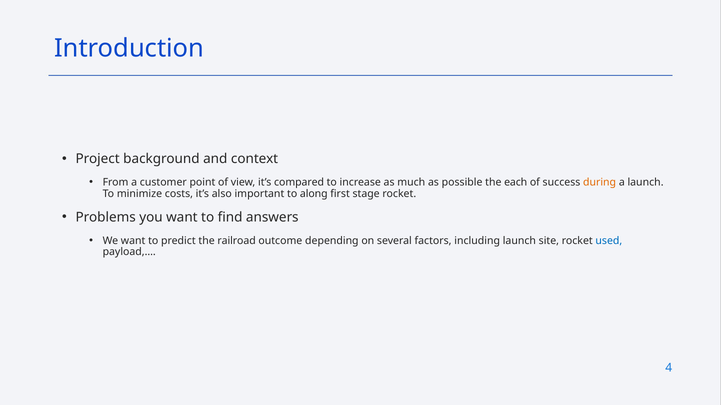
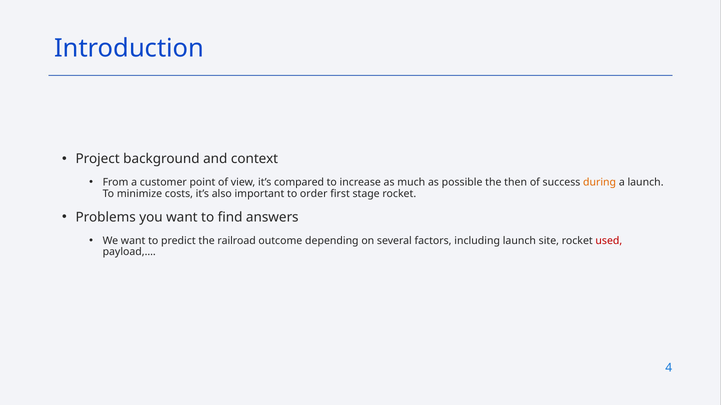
each: each -> then
along: along -> order
used colour: blue -> red
